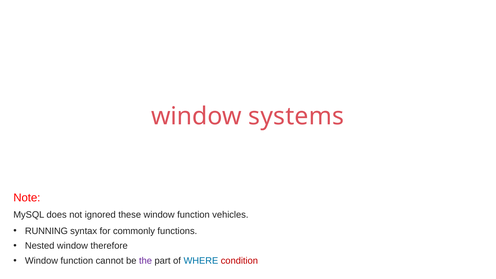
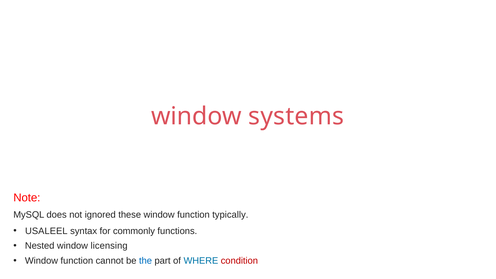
vehicles: vehicles -> typically
RUNNING: RUNNING -> USALEEL
therefore: therefore -> licensing
the colour: purple -> blue
